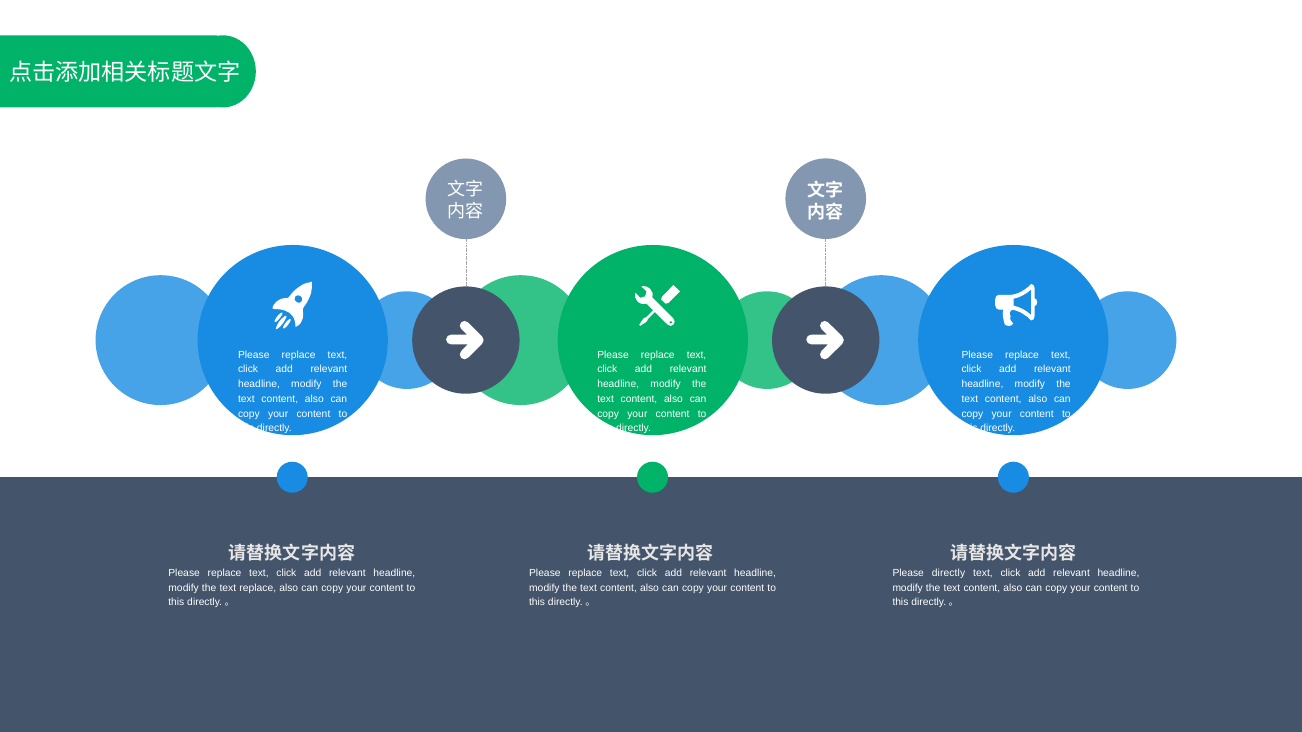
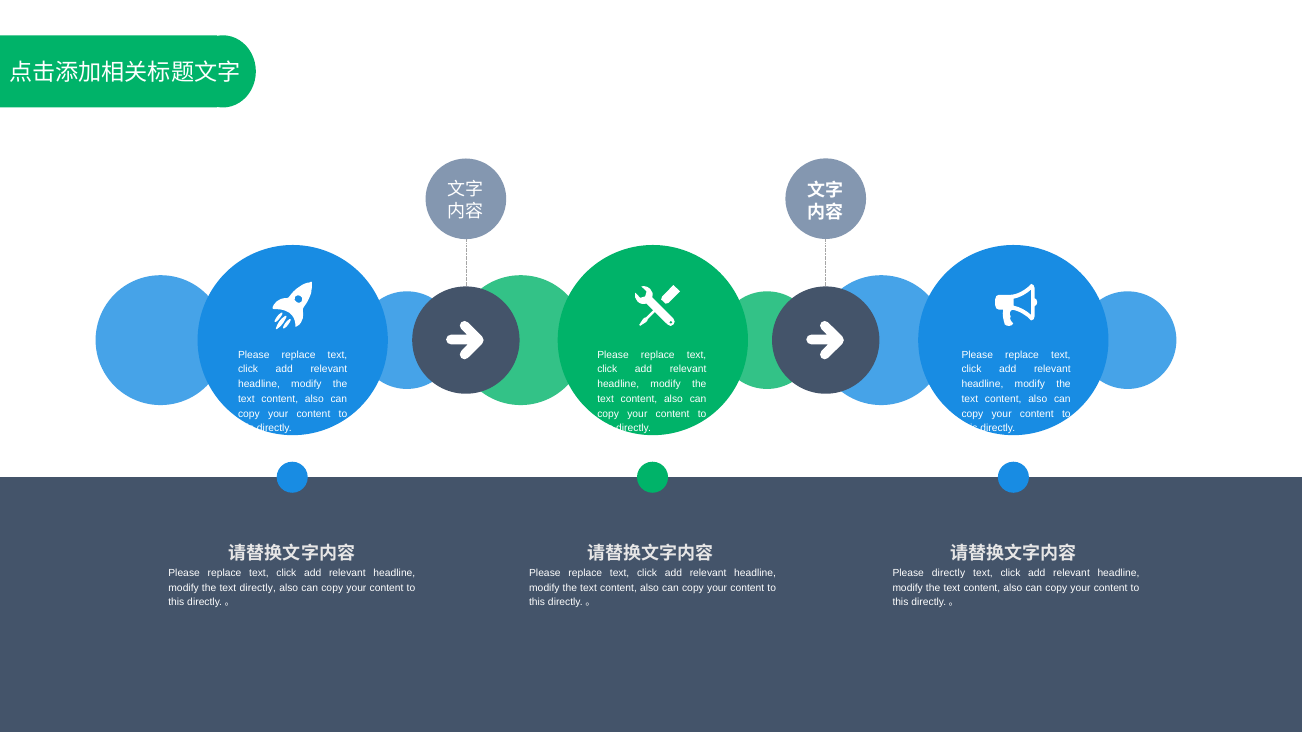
text replace: replace -> directly
